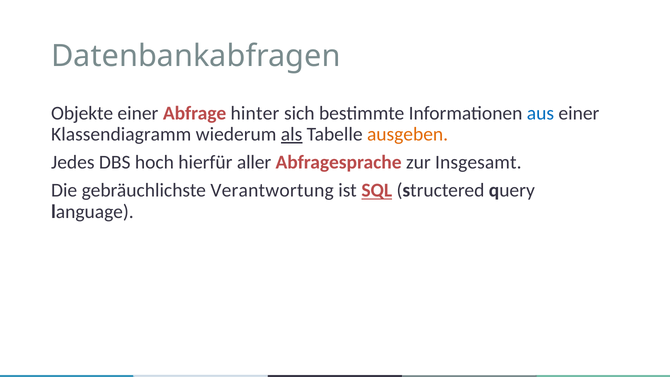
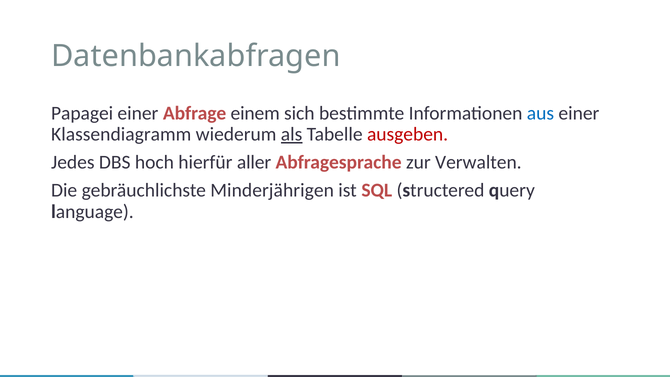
Objekte: Objekte -> Papagei
hinter: hinter -> einem
ausgeben colour: orange -> red
Insgesamt: Insgesamt -> Verwalten
Verantwortung: Verantwortung -> Minderjährigen
SQL underline: present -> none
